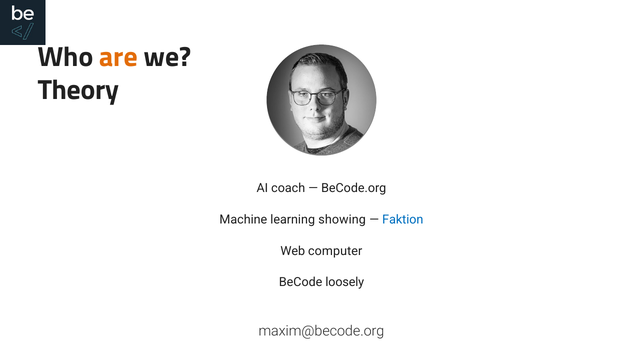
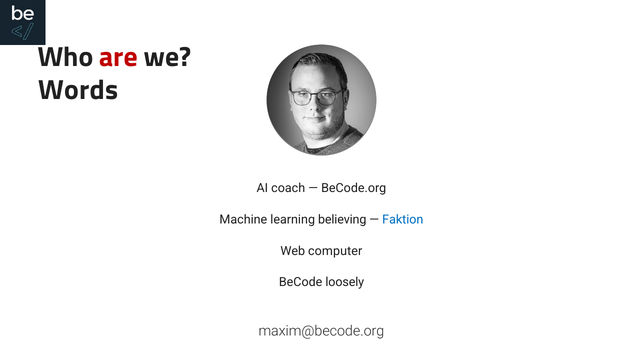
are colour: orange -> red
Theory: Theory -> Words
showing: showing -> believing
